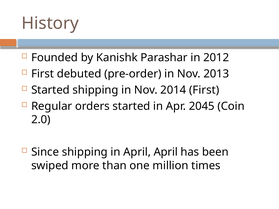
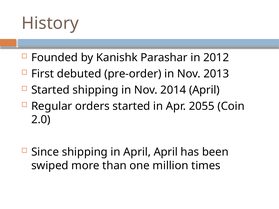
2014 First: First -> April
2045: 2045 -> 2055
